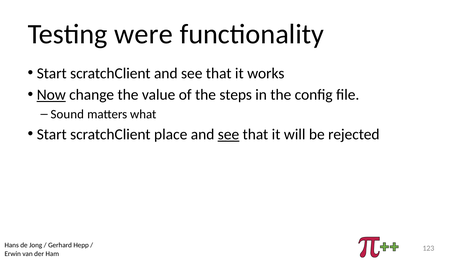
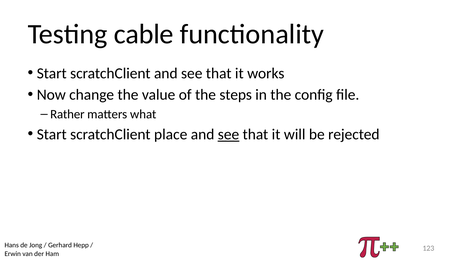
were: were -> cable
Now underline: present -> none
Sound: Sound -> Rather
